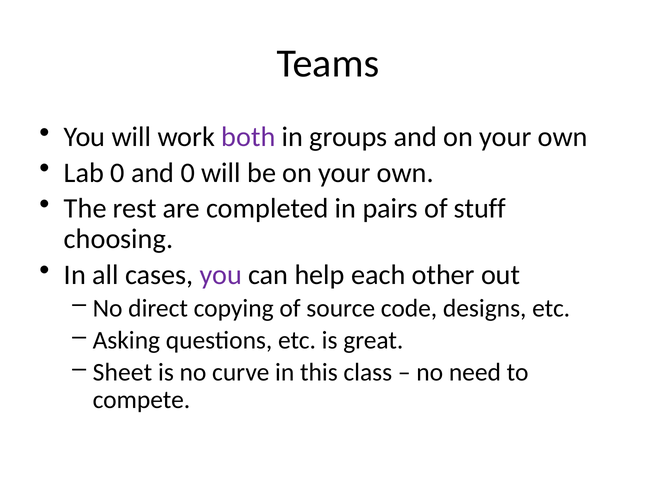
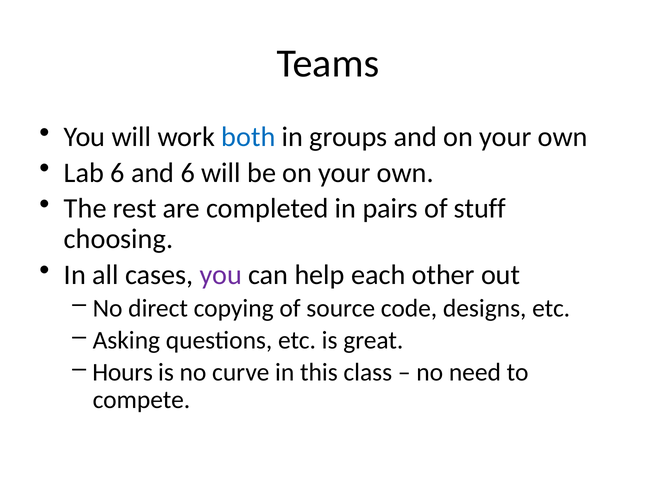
both colour: purple -> blue
Lab 0: 0 -> 6
and 0: 0 -> 6
Sheet: Sheet -> Hours
